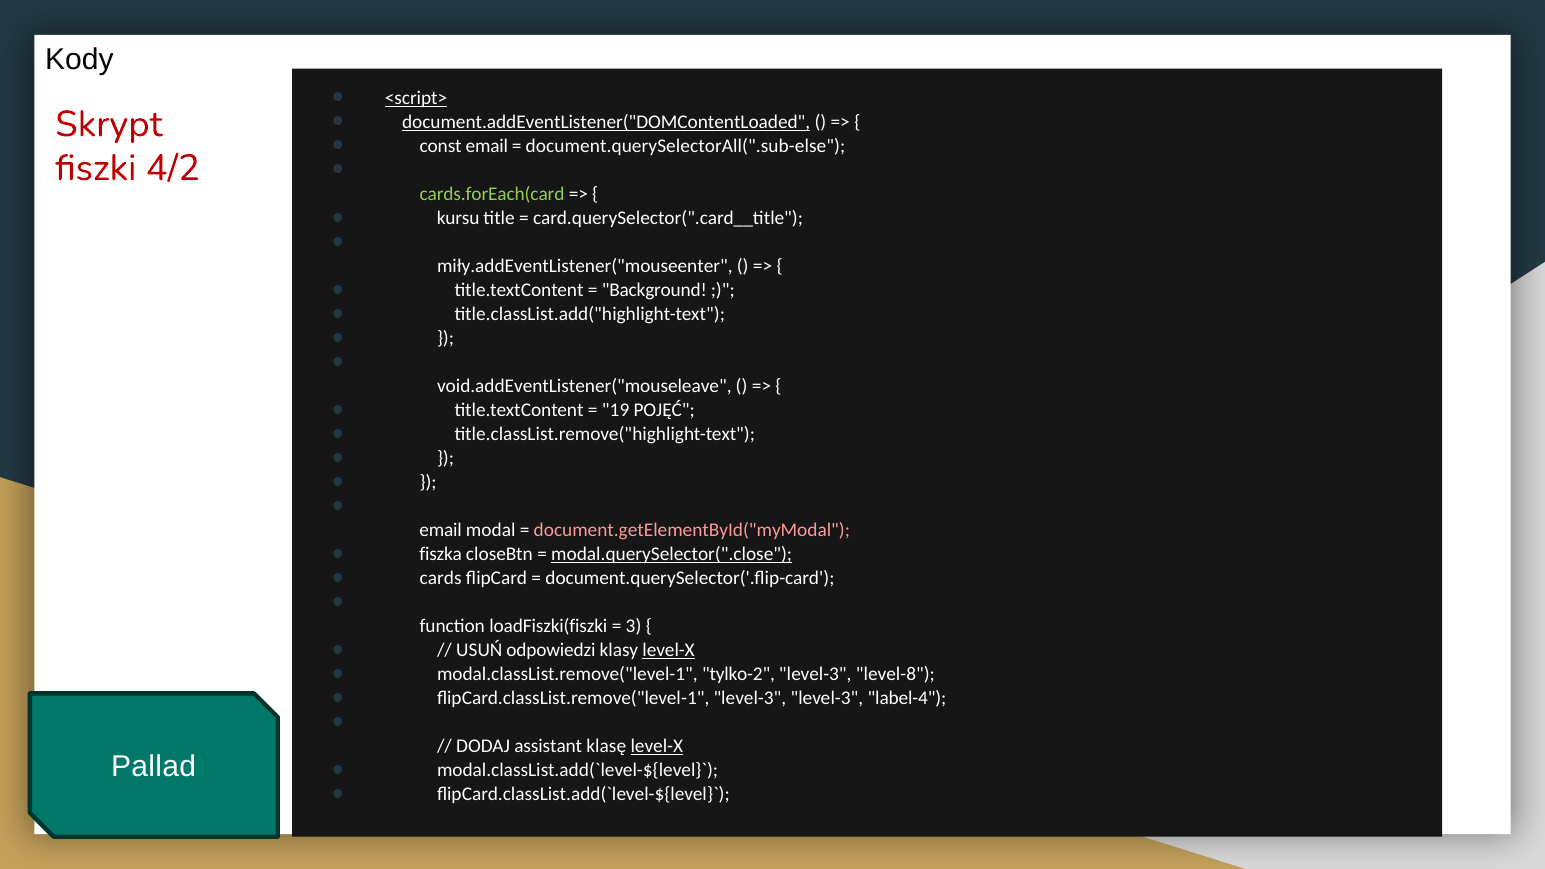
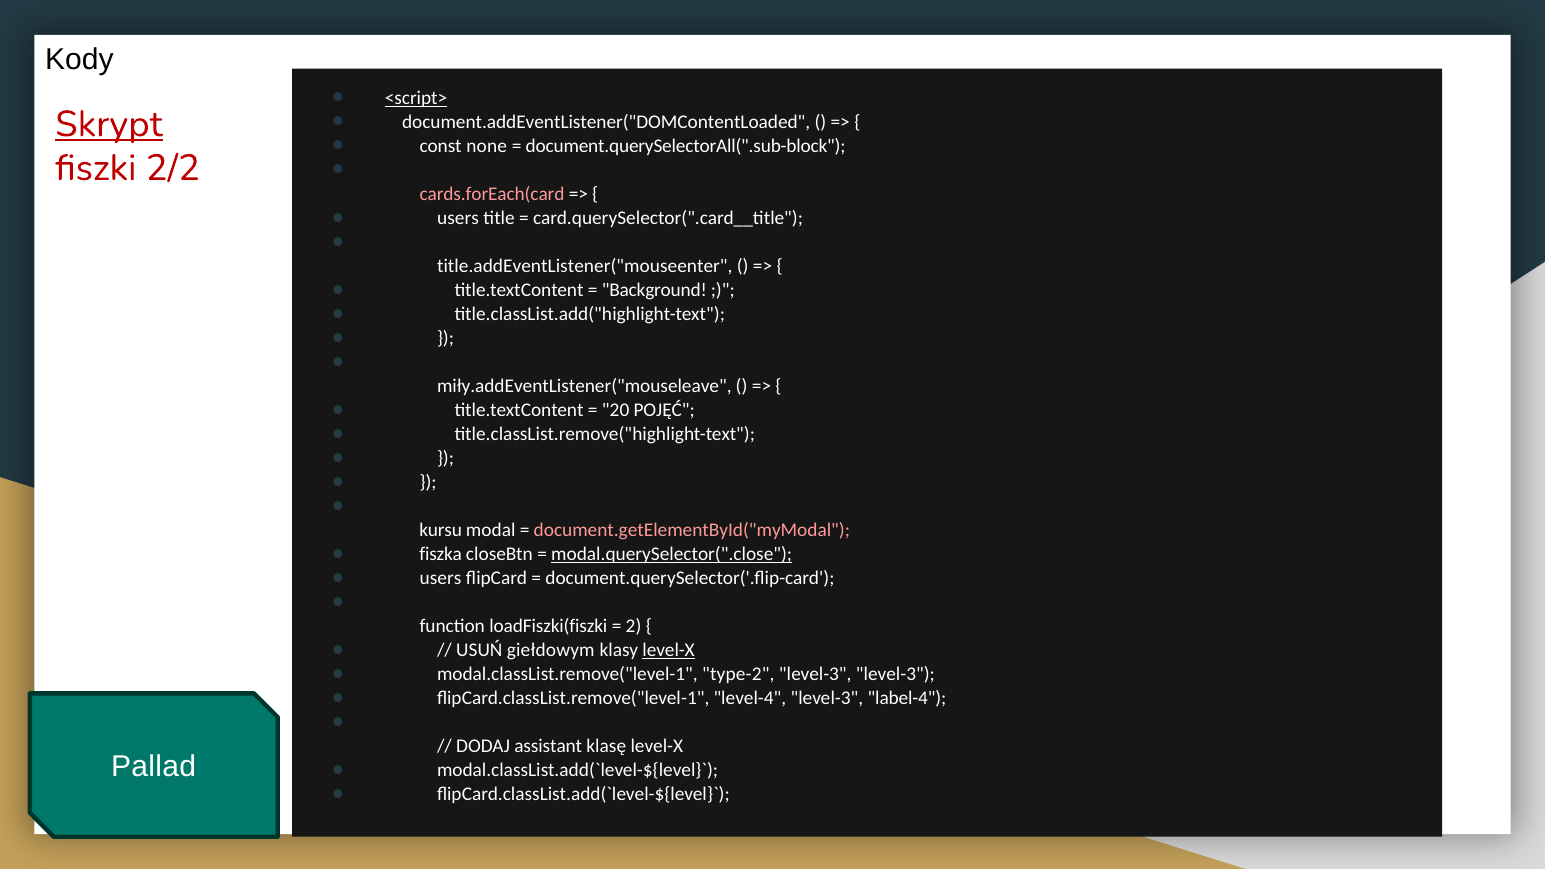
Skrypt underline: none -> present
document.addEventListener("DOMContentLoaded underline: present -> none
const email: email -> none
document.querySelectorAll(".sub-else: document.querySelectorAll(".sub-else -> document.querySelectorAll(".sub-block
4/2: 4/2 -> 2/2
cards.forEach(card colour: light green -> pink
kursu at (458, 218): kursu -> users
miły.addEventListener("mouseenter: miły.addEventListener("mouseenter -> title.addEventListener("mouseenter
void.addEventListener("mouseleave: void.addEventListener("mouseleave -> miły.addEventListener("mouseleave
19: 19 -> 20
email at (441, 530): email -> kursu
cards at (441, 578): cards -> users
3: 3 -> 2
odpowiedzi: odpowiedzi -> giełdowym
tylko-2: tylko-2 -> type-2
level-3 level-8: level-8 -> level-3
flipCard.classList.remove("level-1 level-3: level-3 -> level-4
level-X at (657, 747) underline: present -> none
